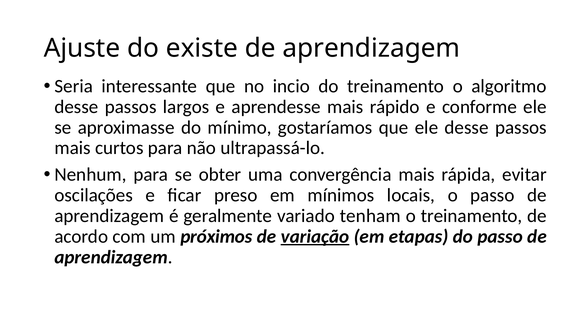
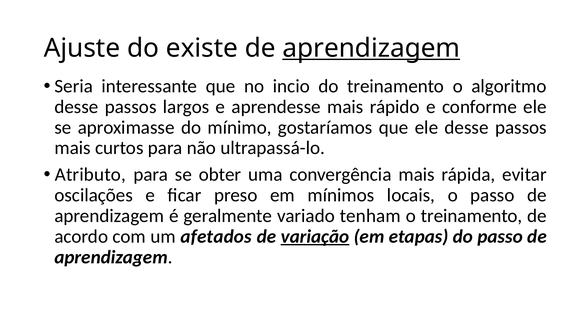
aprendizagem at (371, 48) underline: none -> present
Nenhum: Nenhum -> Atributo
próximos: próximos -> afetados
